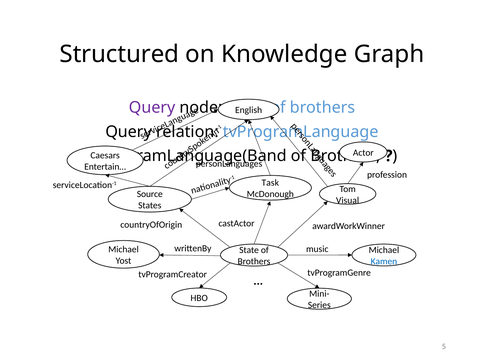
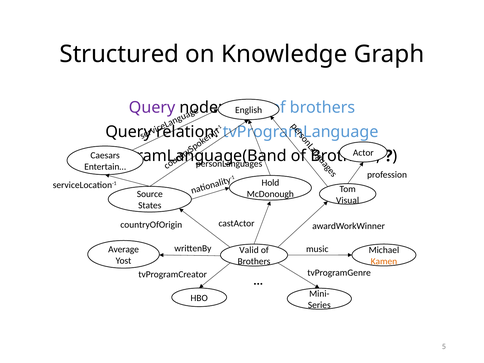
Task: Task -> Hold
Michael at (123, 249): Michael -> Average
State: State -> Valid
Kamen colour: blue -> orange
